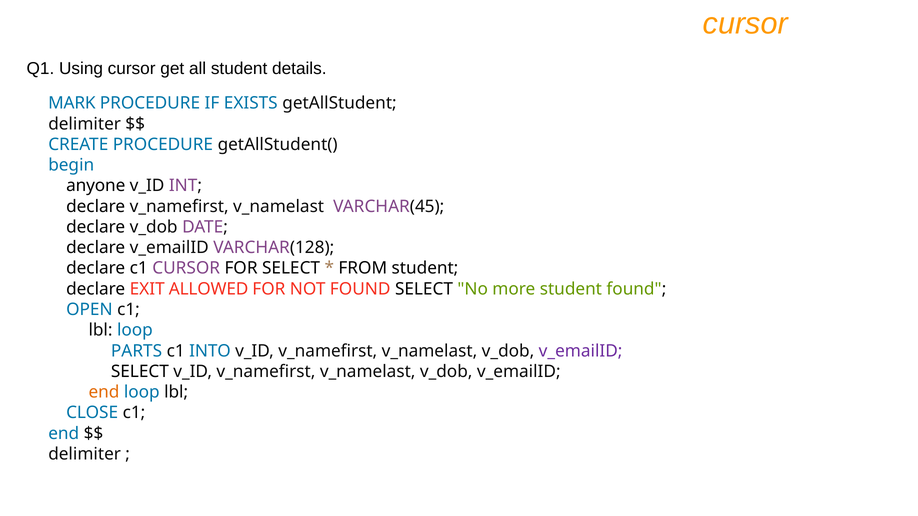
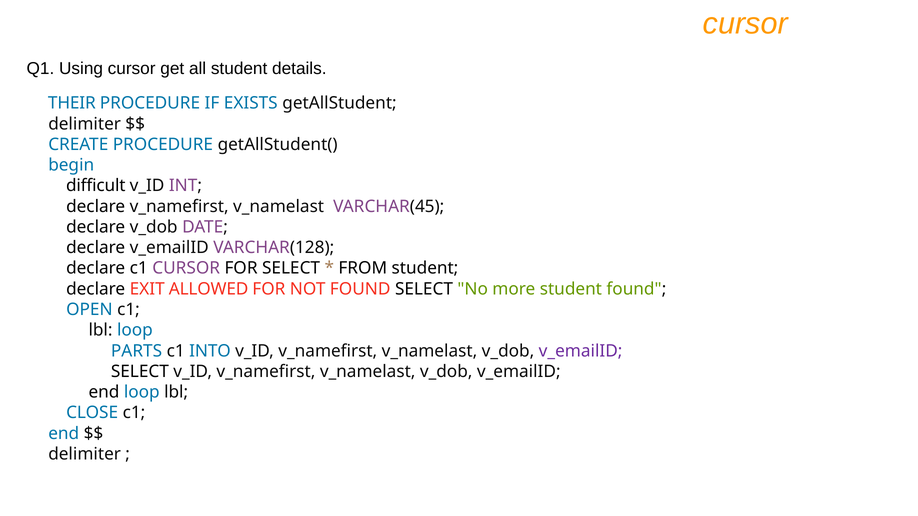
MARK: MARK -> THEIR
anyone: anyone -> difficult
end at (104, 392) colour: orange -> black
